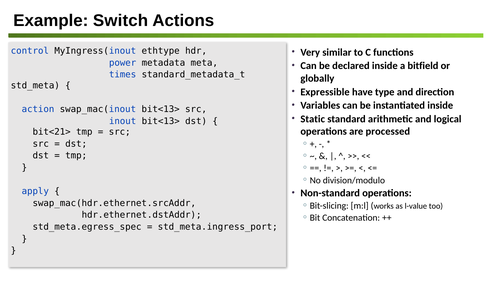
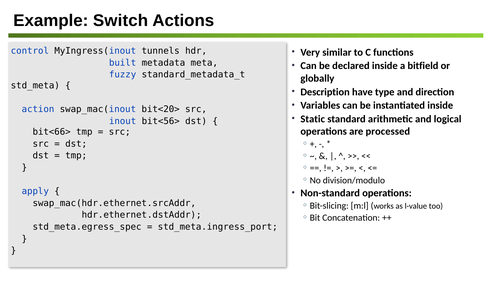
ethtype: ethtype -> tunnels
power: power -> built
times: times -> fuzzy
Expressible: Expressible -> Description
swap_mac(inout bit<13>: bit<13> -> bit<20>
inout bit<13>: bit<13> -> bit<56>
bit<21>: bit<21> -> bit<66>
